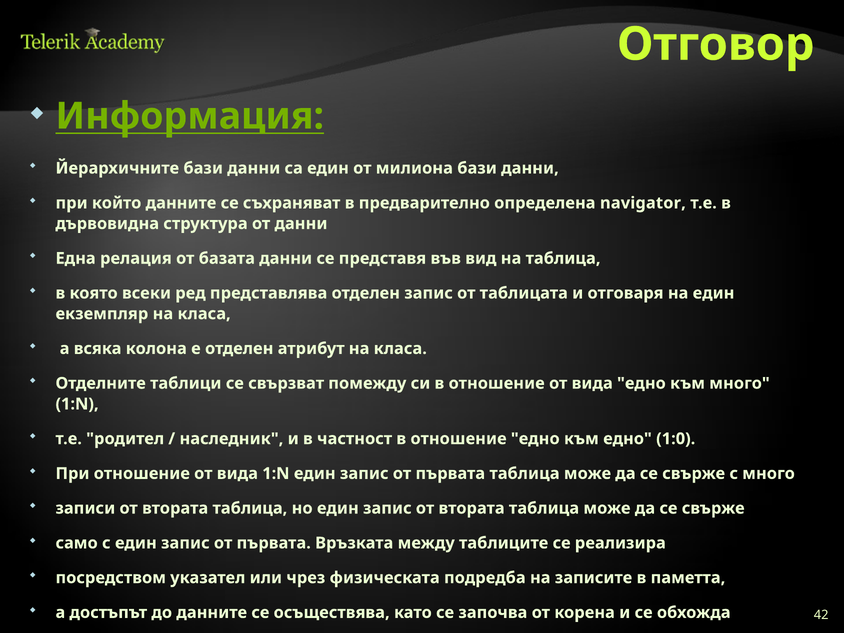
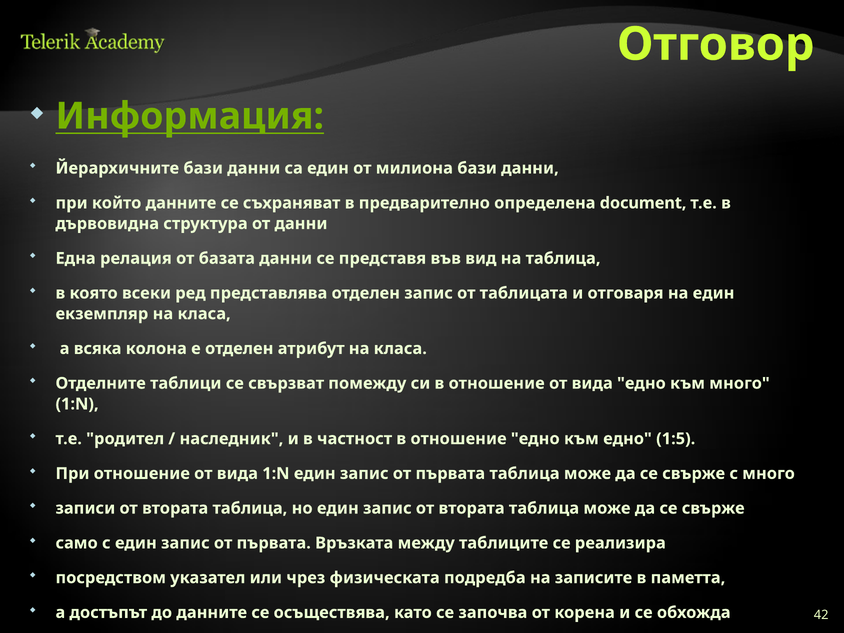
navigator: navigator -> document
1:0: 1:0 -> 1:5
